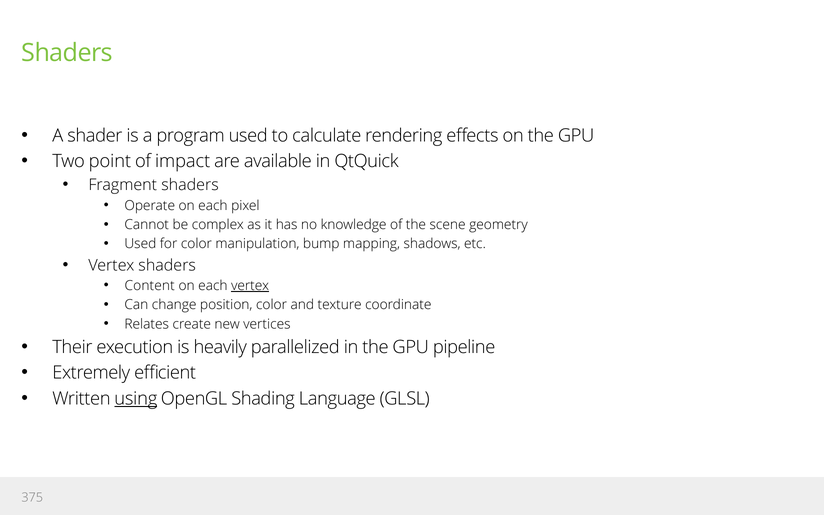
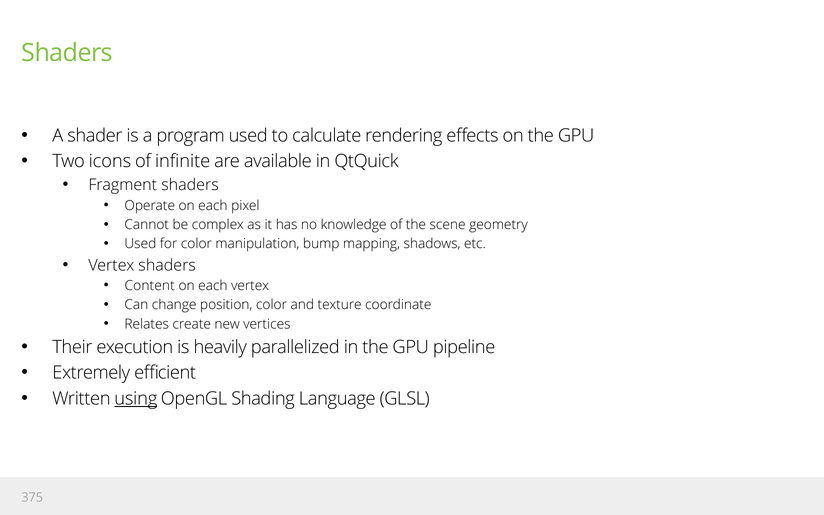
point: point -> icons
impact: impact -> infinite
vertex at (250, 286) underline: present -> none
